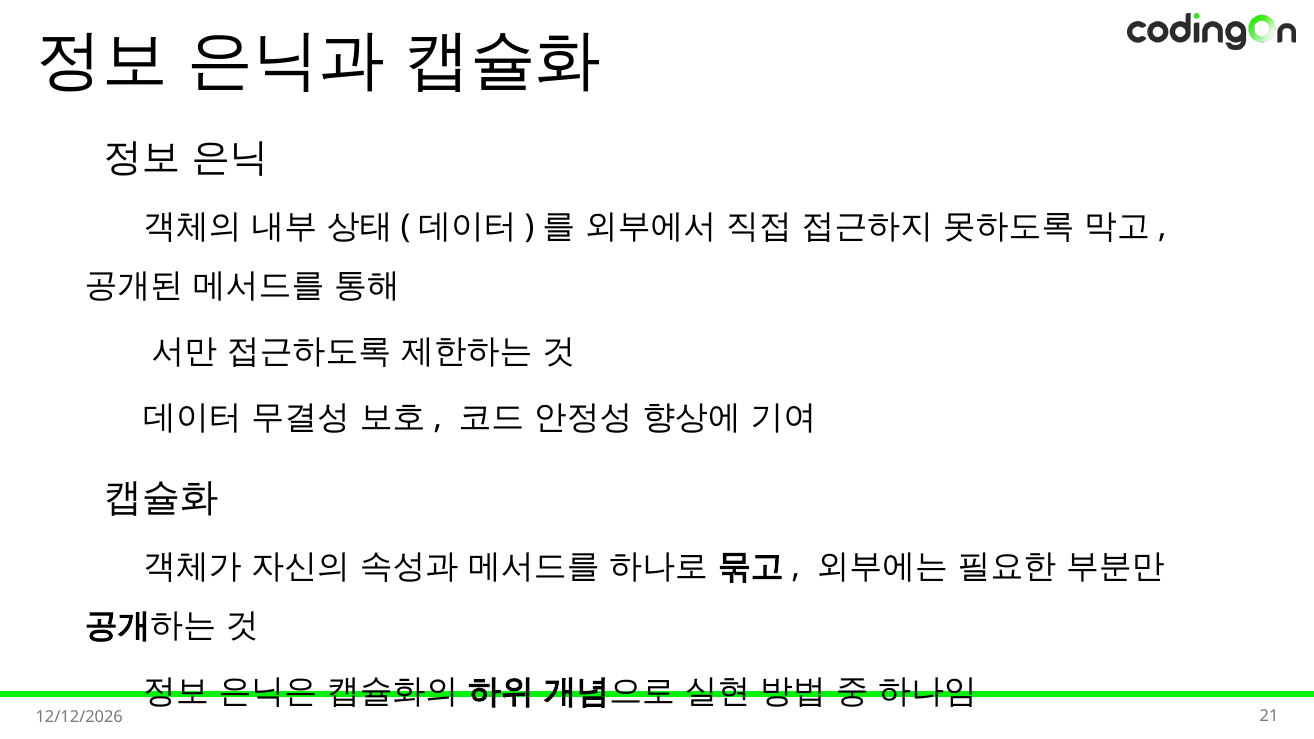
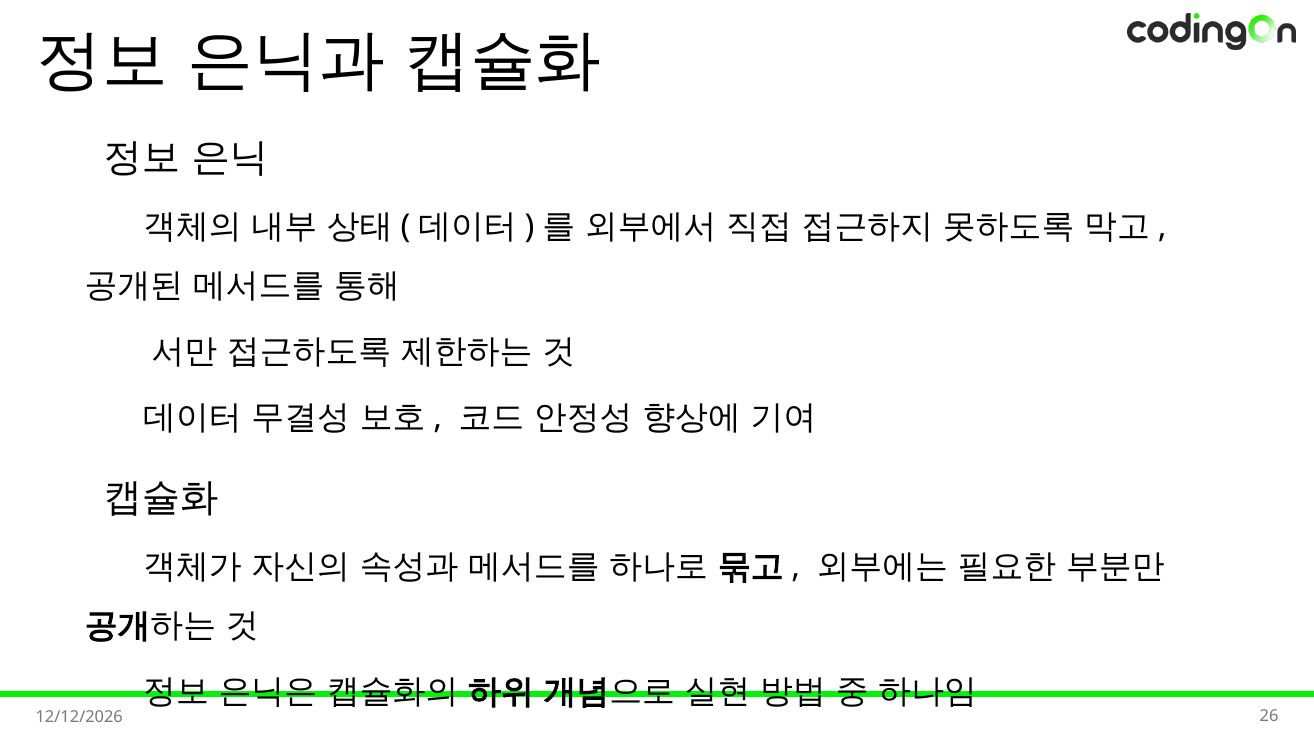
21: 21 -> 26
